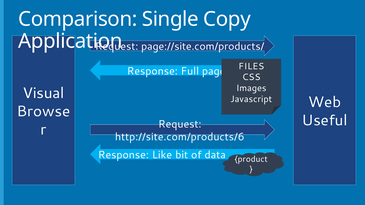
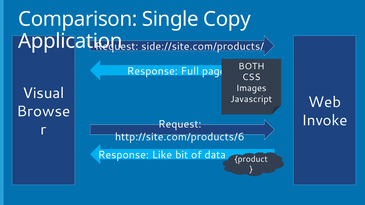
page://site.com/products/: page://site.com/products/ -> side://site.com/products/
FILES: FILES -> BOTH
Useful: Useful -> Invoke
